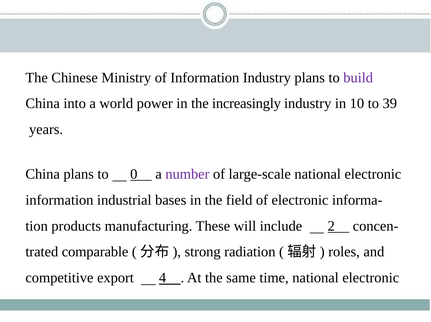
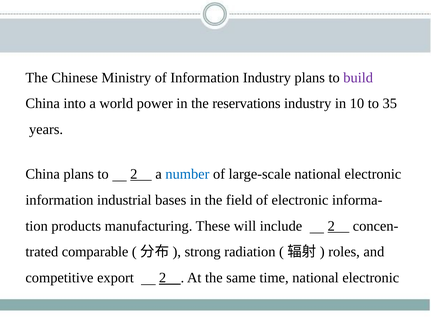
increasingly: increasingly -> reservations
39: 39 -> 35
to 0: 0 -> 2
number colour: purple -> blue
export 4: 4 -> 2
